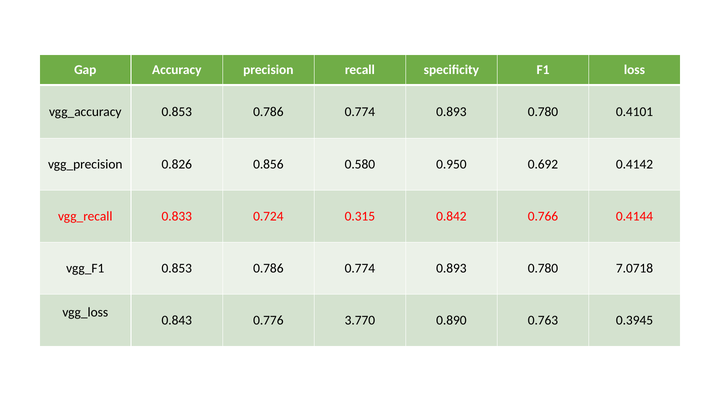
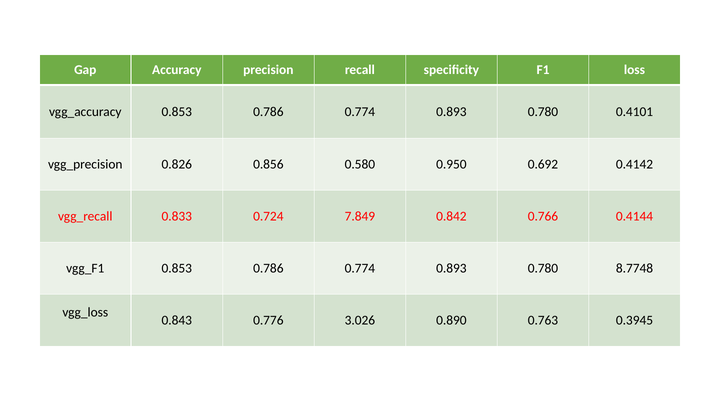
0.315: 0.315 -> 7.849
7.0718: 7.0718 -> 8.7748
3.770: 3.770 -> 3.026
